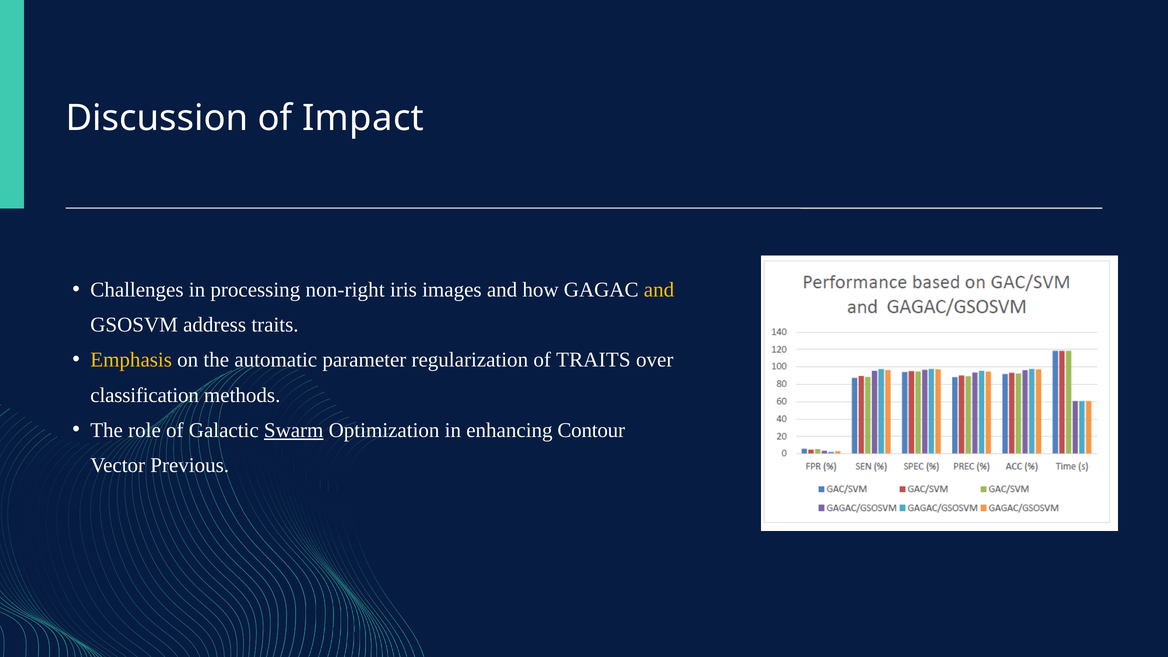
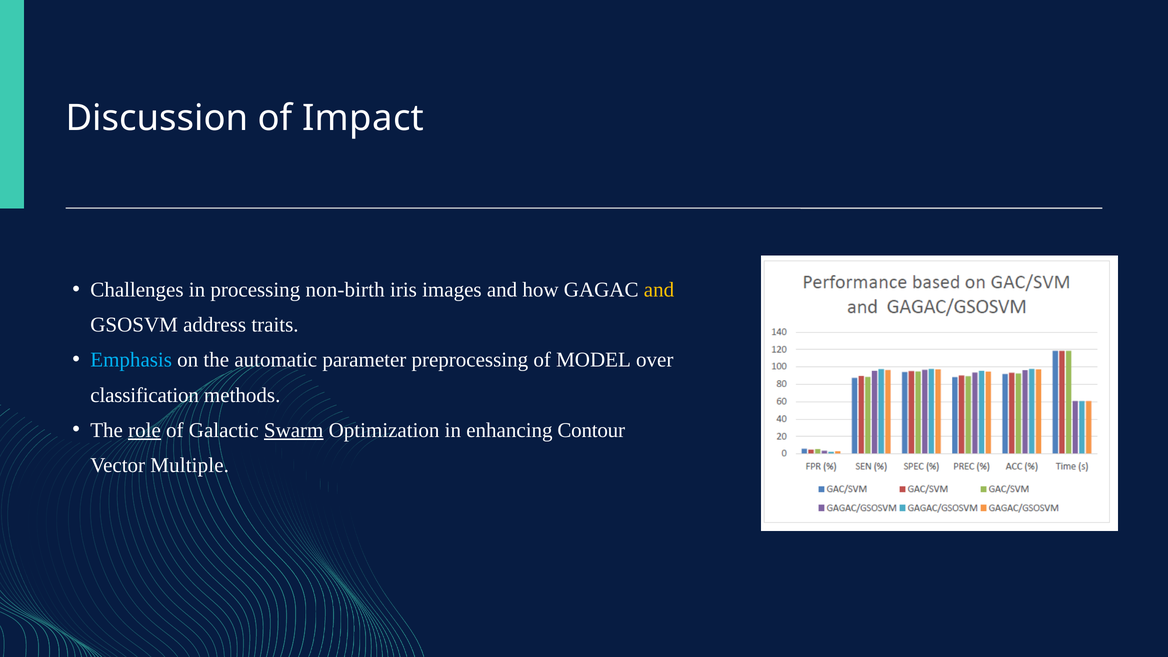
non-right: non-right -> non-birth
Emphasis colour: yellow -> light blue
regularization: regularization -> preprocessing
of TRAITS: TRAITS -> MODEL
role underline: none -> present
Previous: Previous -> Multiple
